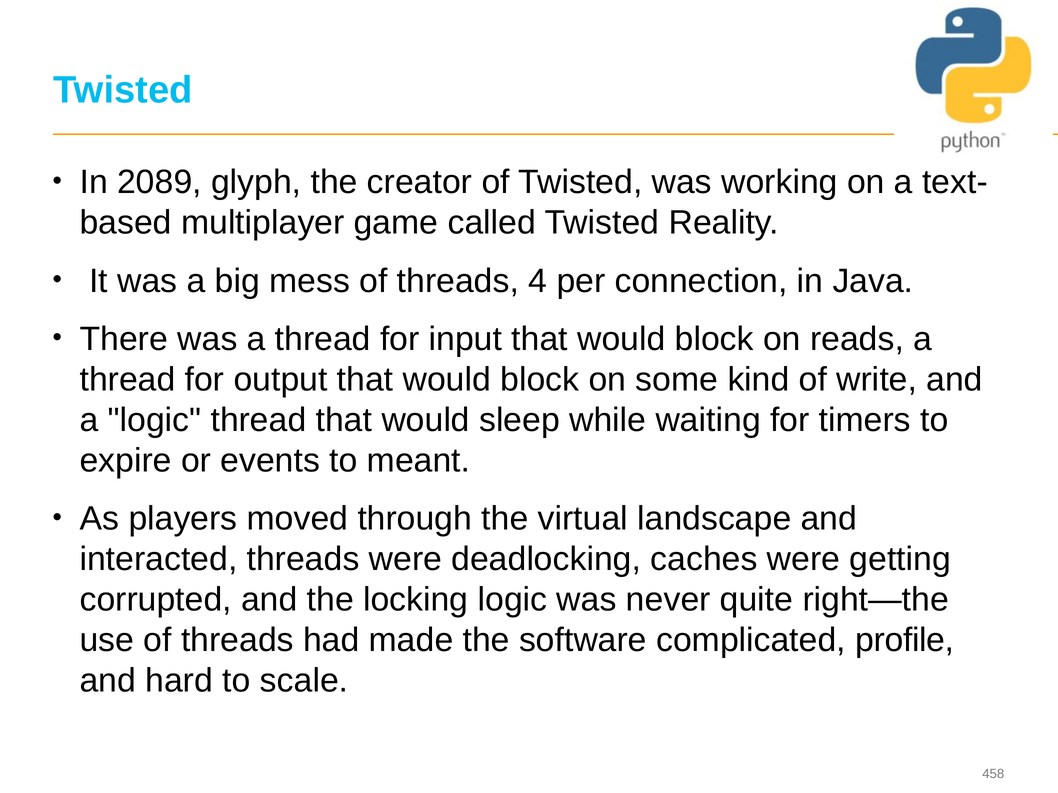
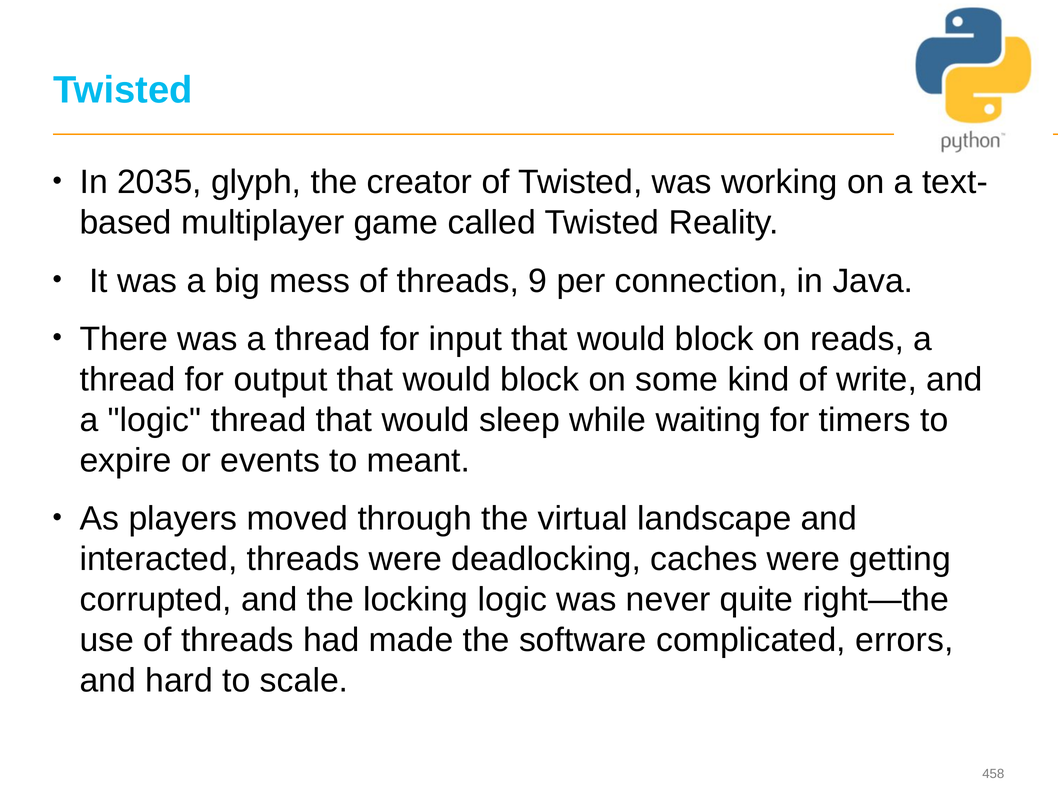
2089: 2089 -> 2035
4: 4 -> 9
profile: profile -> errors
